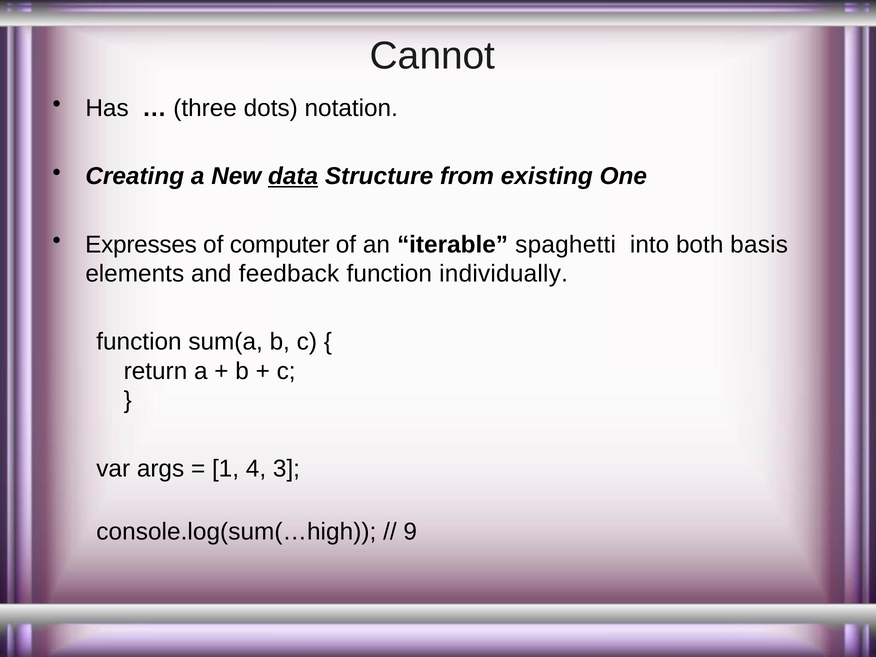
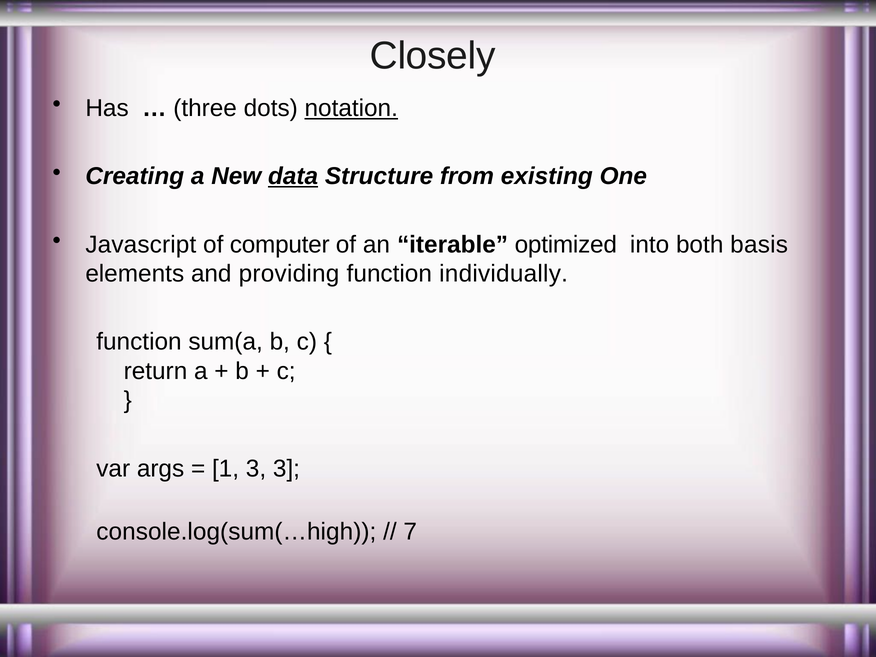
Cannot: Cannot -> Closely
notation underline: none -> present
Expresses: Expresses -> Javascript
spaghetti: spaghetti -> optimized
feedback: feedback -> providing
1 4: 4 -> 3
9: 9 -> 7
